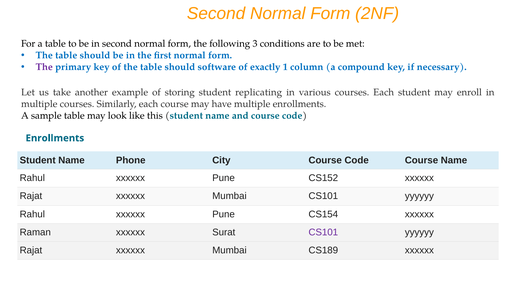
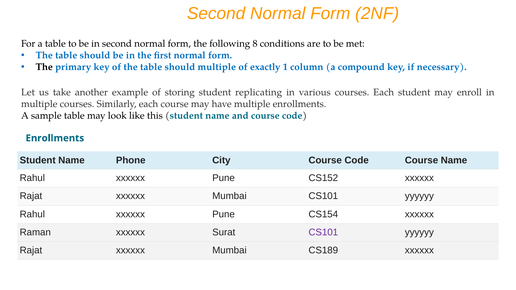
3: 3 -> 8
The at (44, 67) colour: purple -> black
should software: software -> multiple
